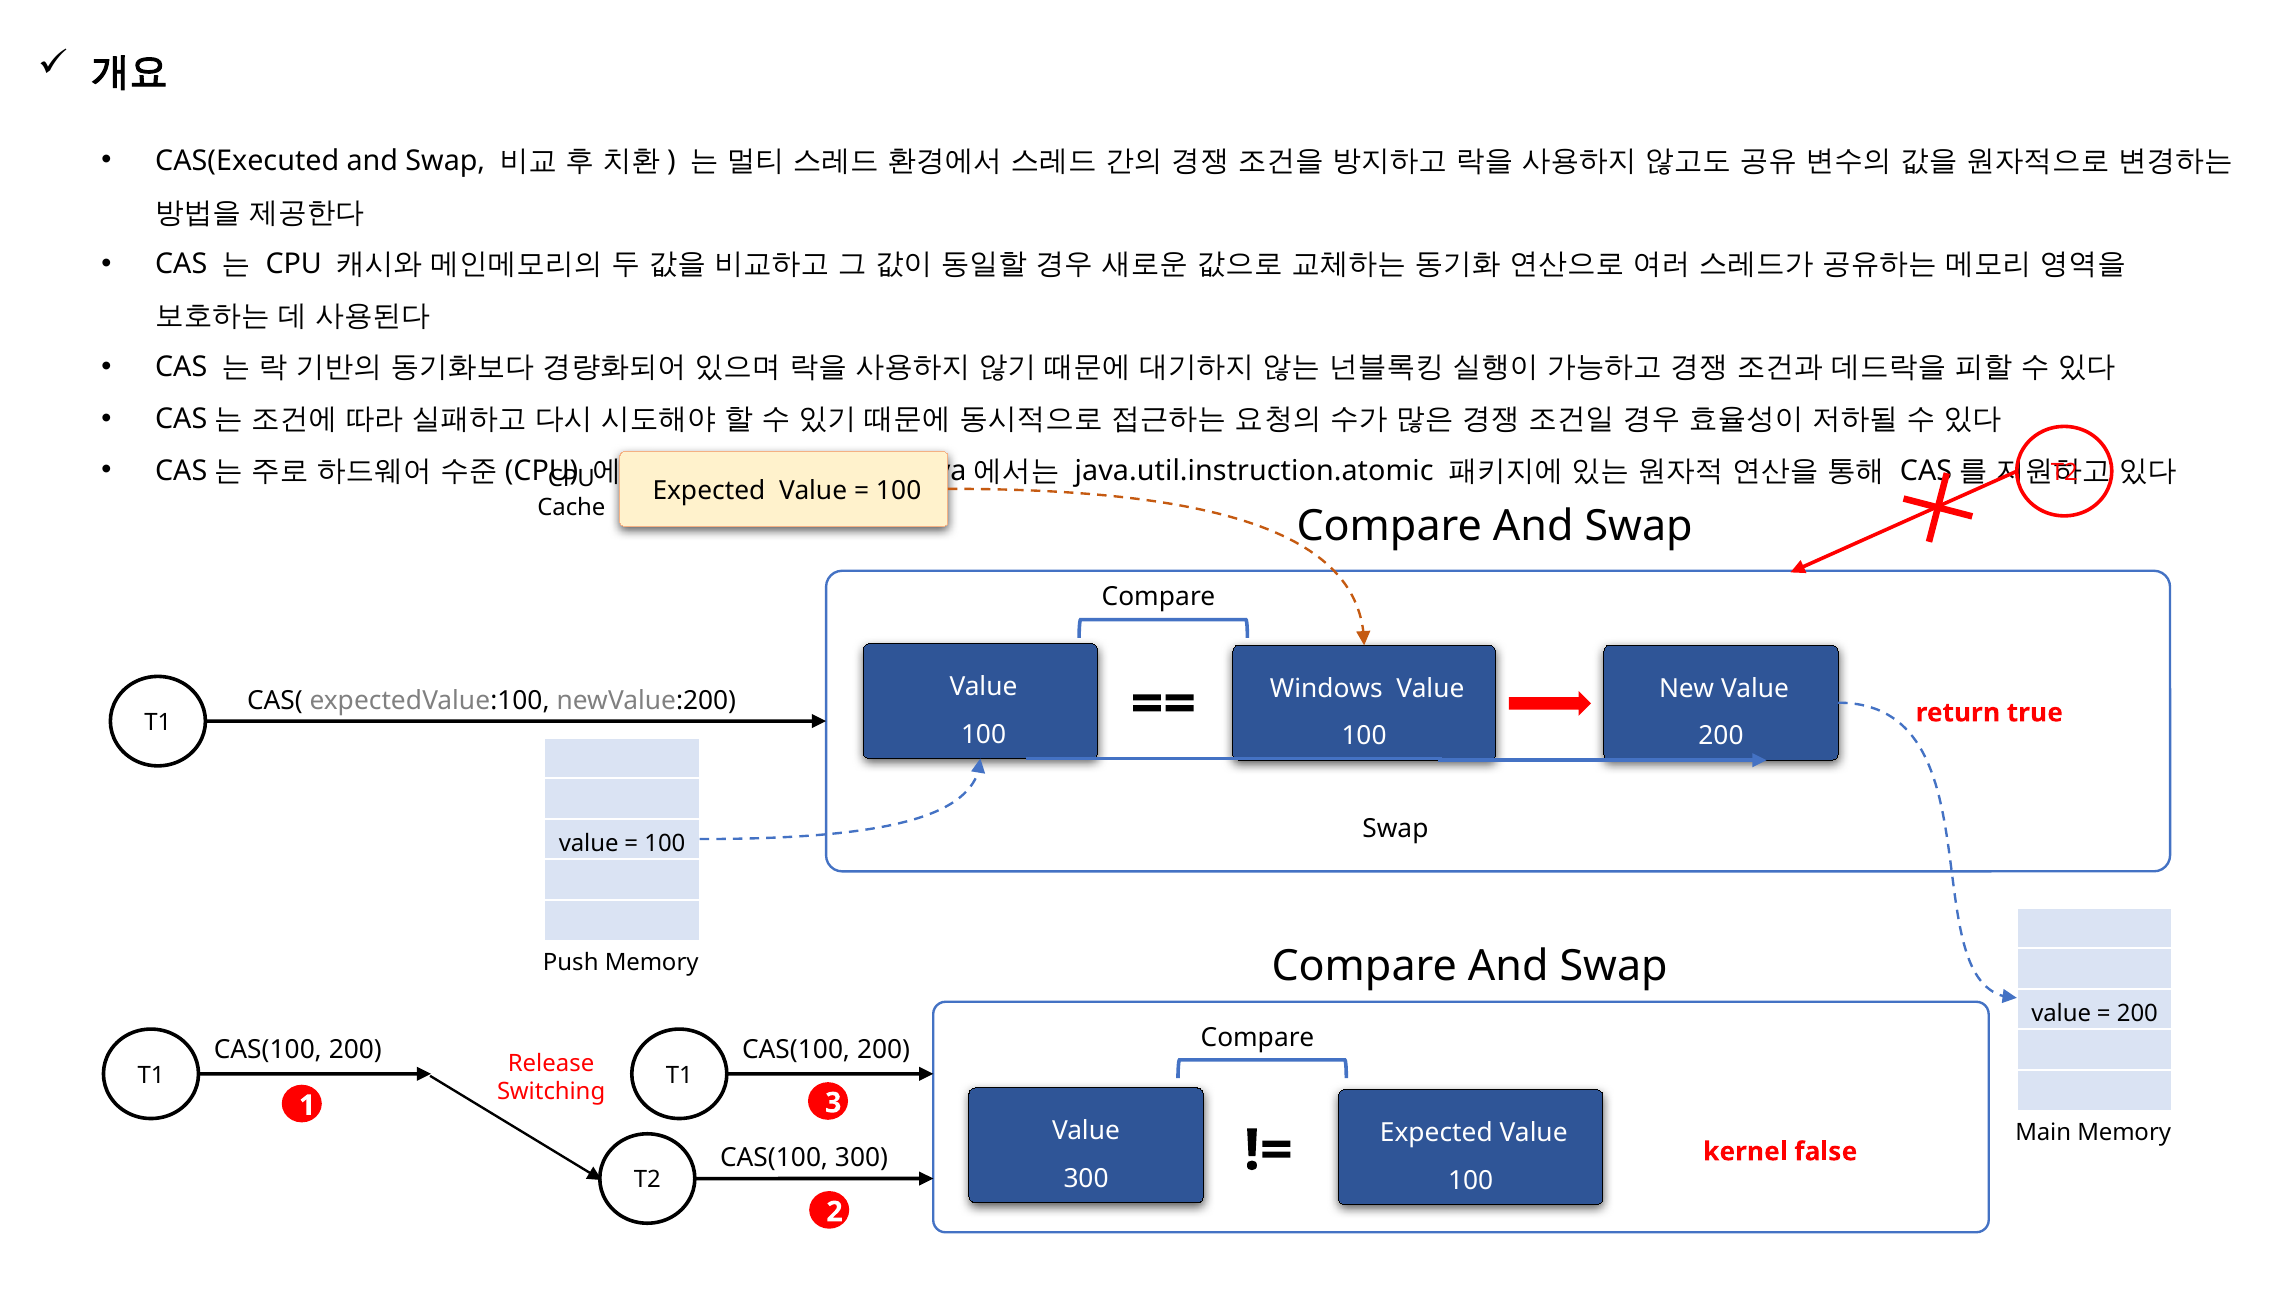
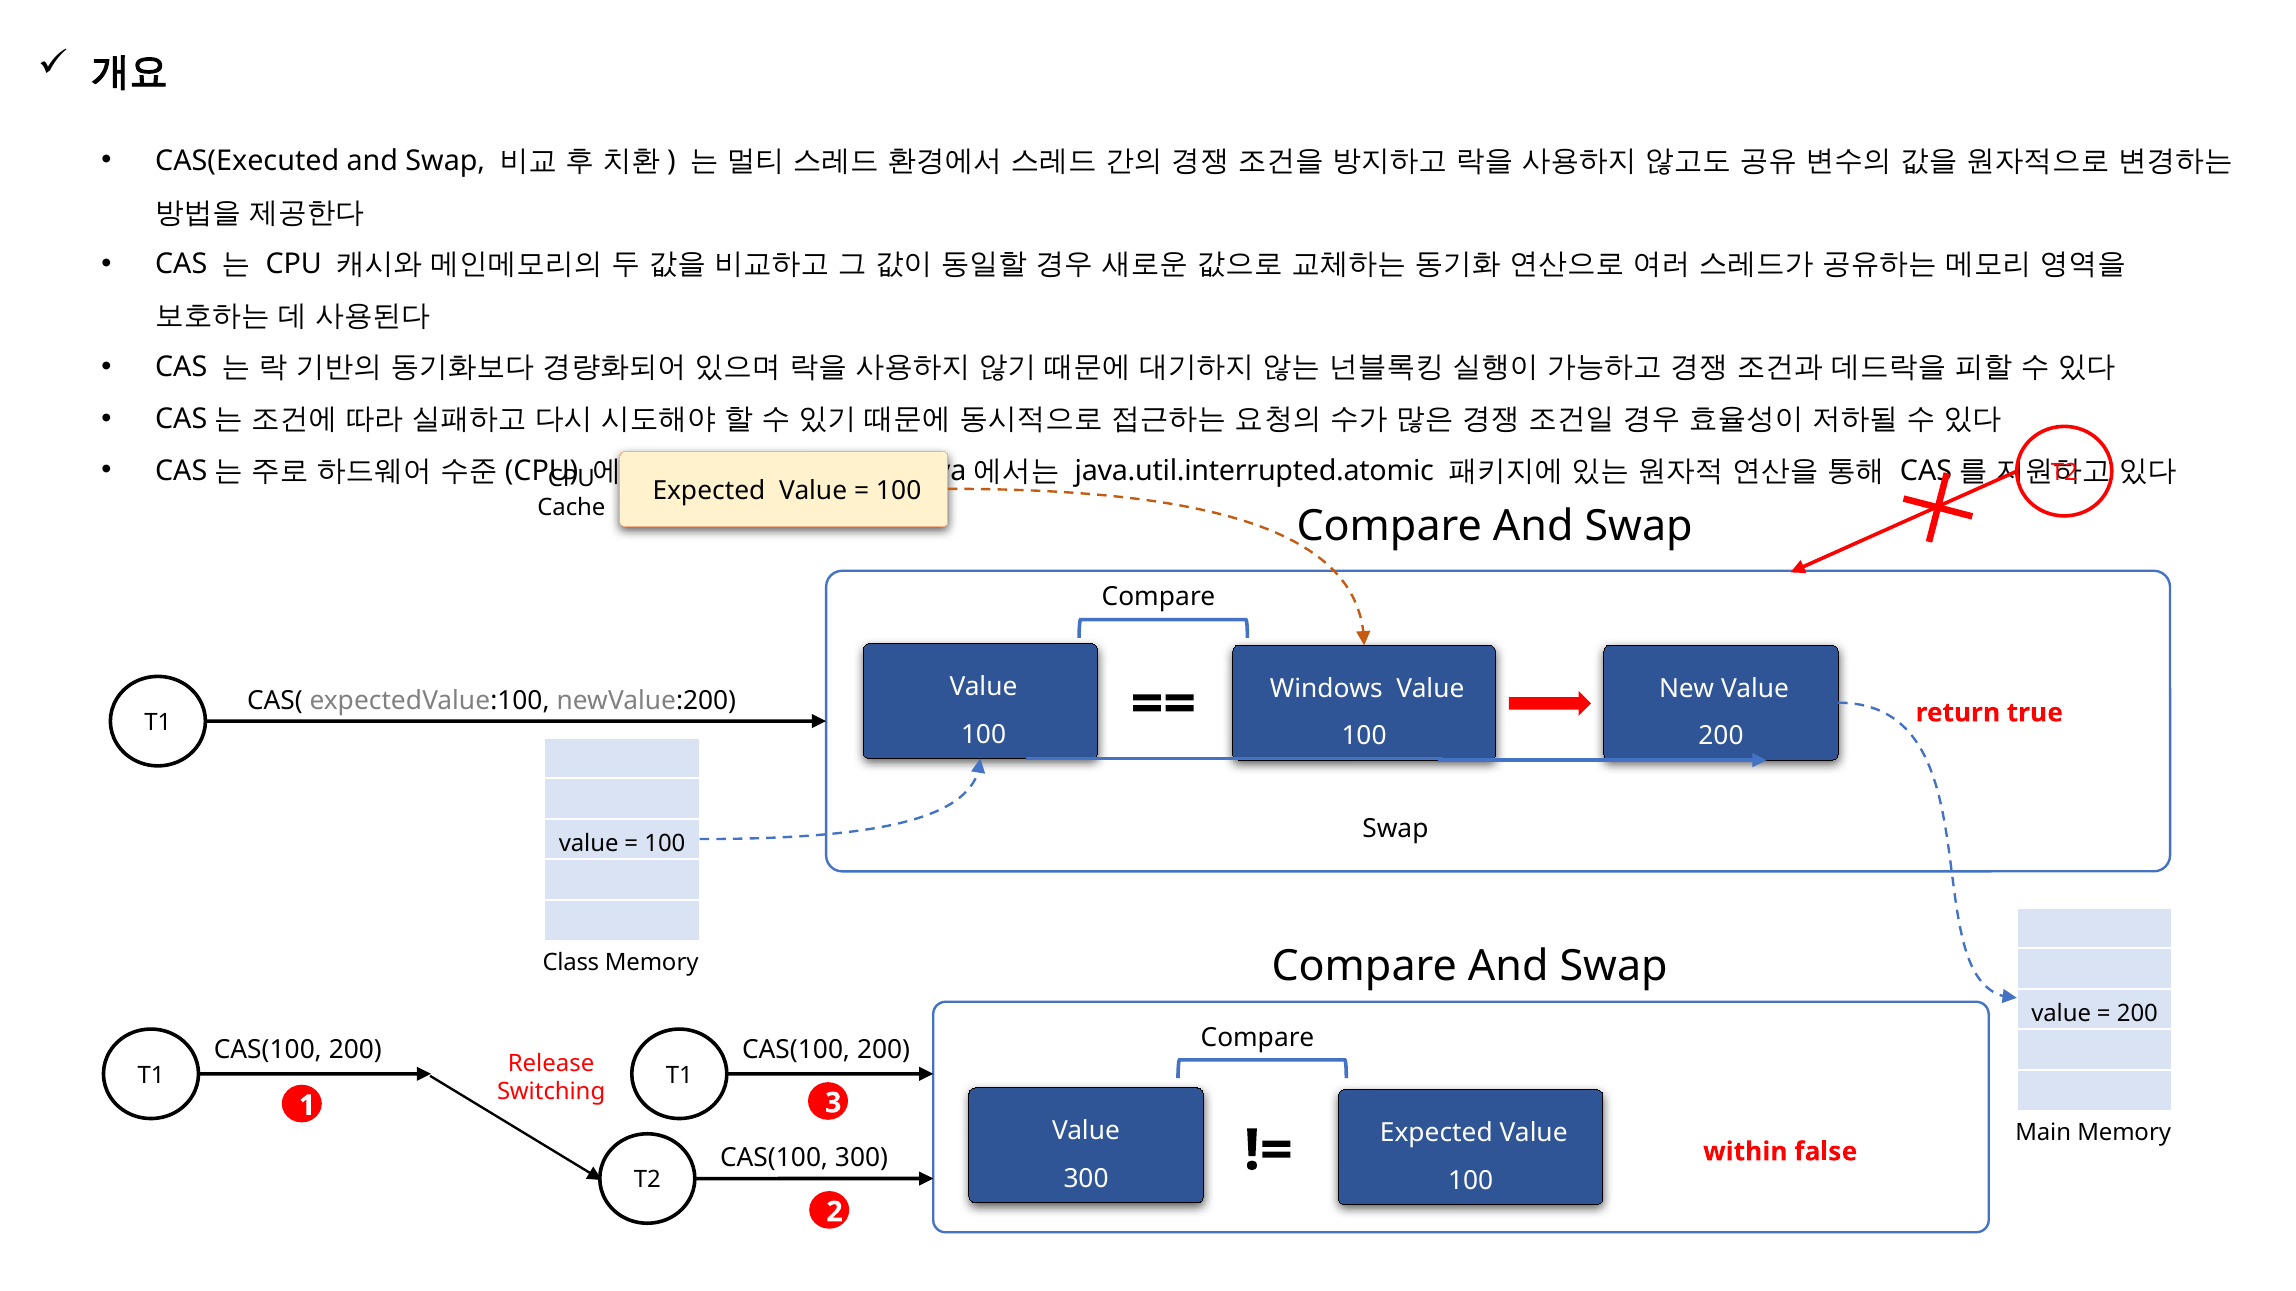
java.util.instruction.atomic: java.util.instruction.atomic -> java.util.interrupted.atomic
Push: Push -> Class
kernel: kernel -> within
